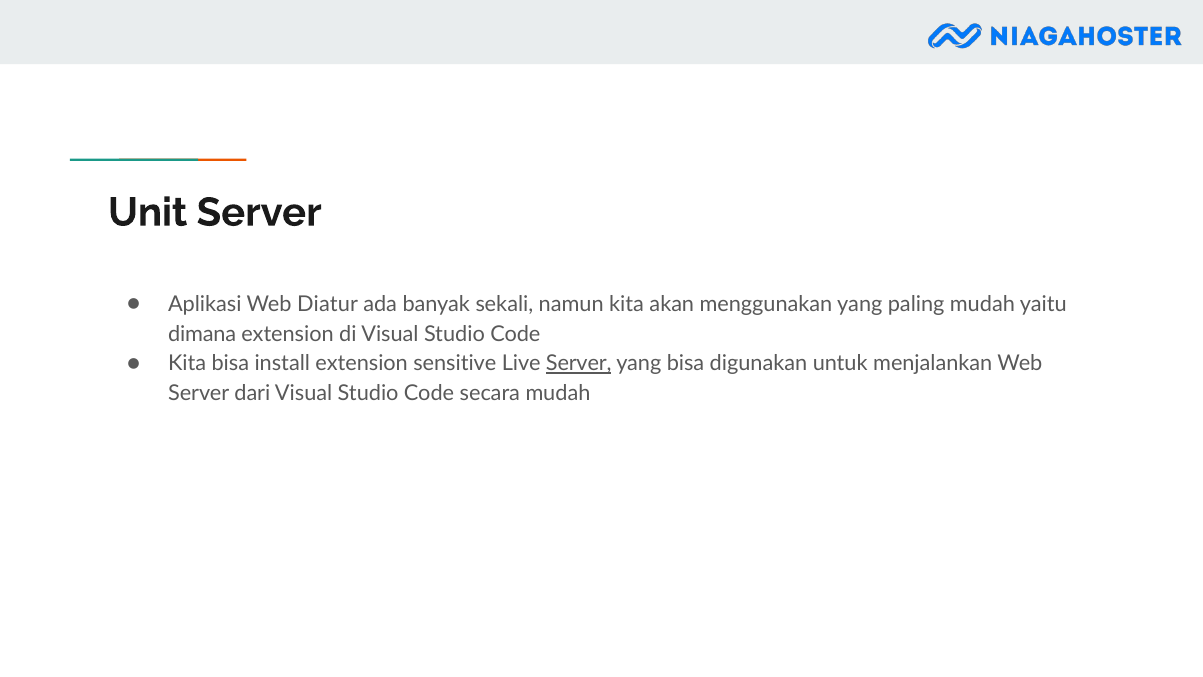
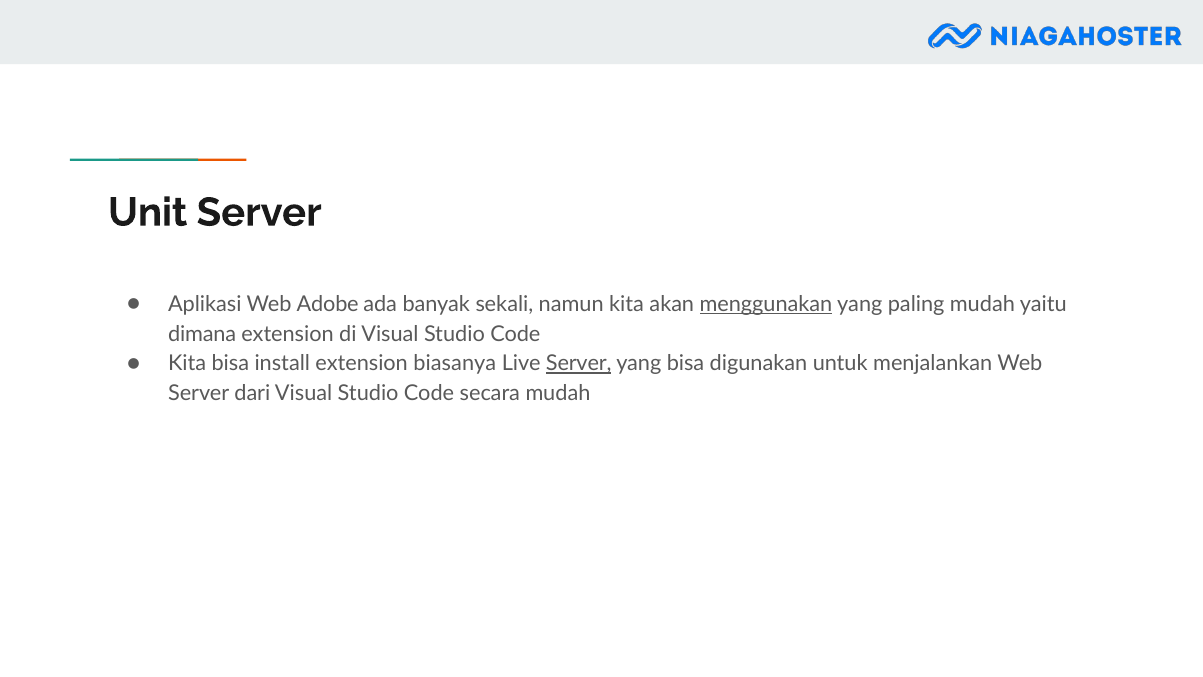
Diatur: Diatur -> Adobe
menggunakan underline: none -> present
sensitive: sensitive -> biasanya
